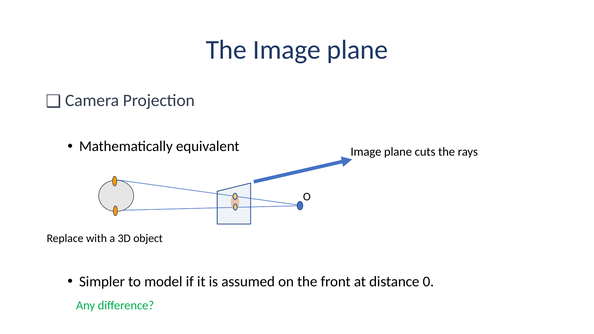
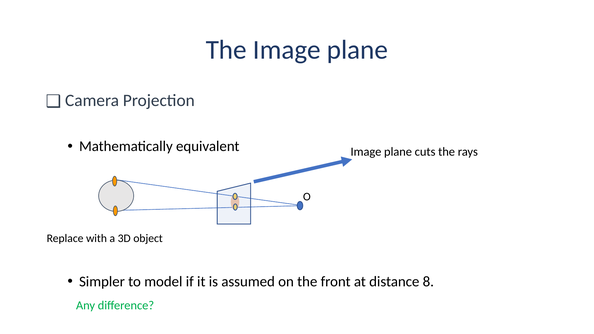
0: 0 -> 8
